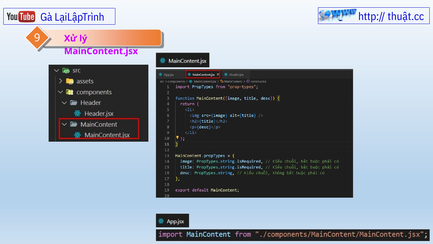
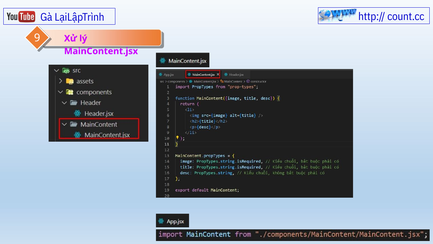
thuật.cc: thuật.cc -> count.cc
